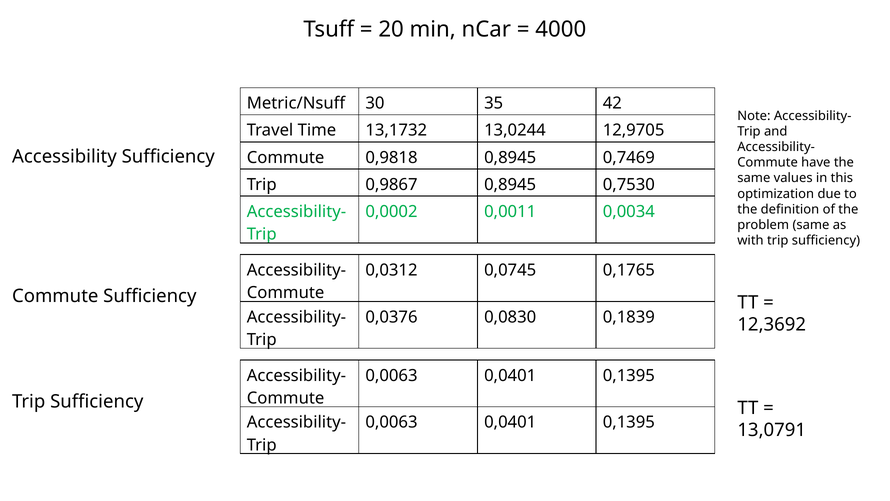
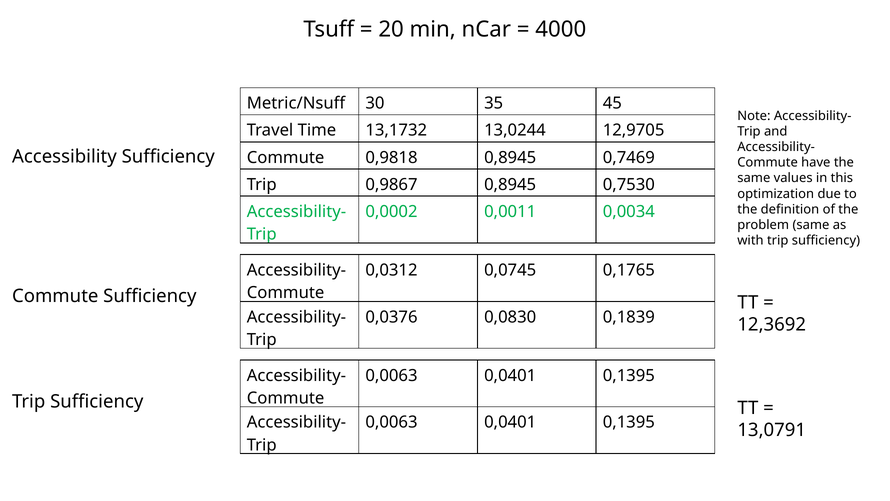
42: 42 -> 45
